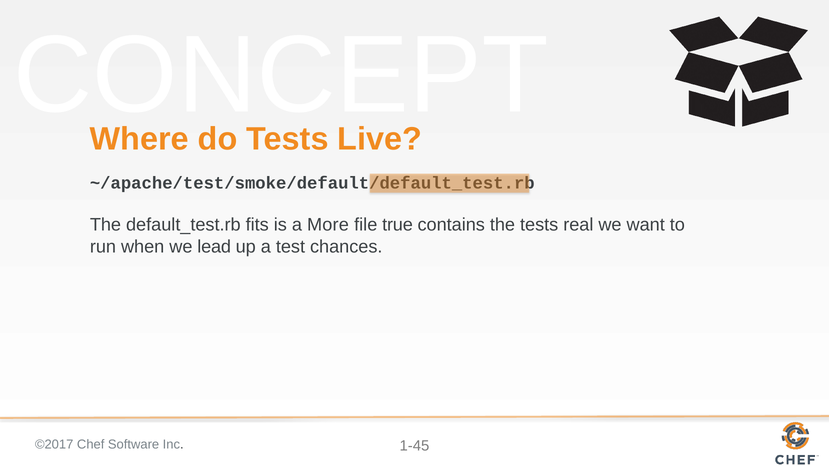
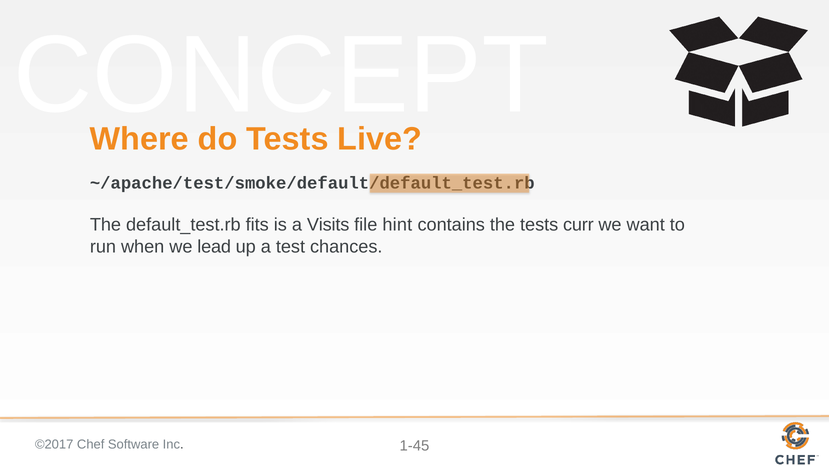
More: More -> Visits
true: true -> hint
real: real -> curr
